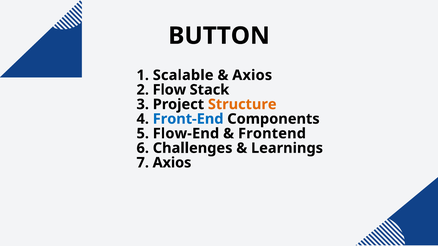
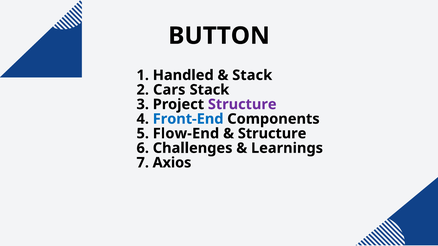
Scalable: Scalable -> Handled
Axios at (252, 75): Axios -> Stack
Flow: Flow -> Cars
Structure at (242, 104) colour: orange -> purple
Frontend at (272, 134): Frontend -> Structure
